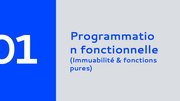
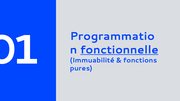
fonctionnelle underline: none -> present
